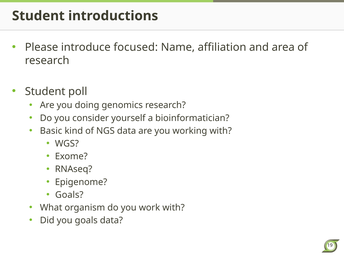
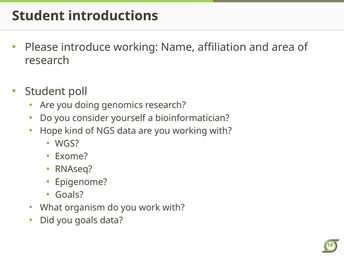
introduce focused: focused -> working
Basic: Basic -> Hope
